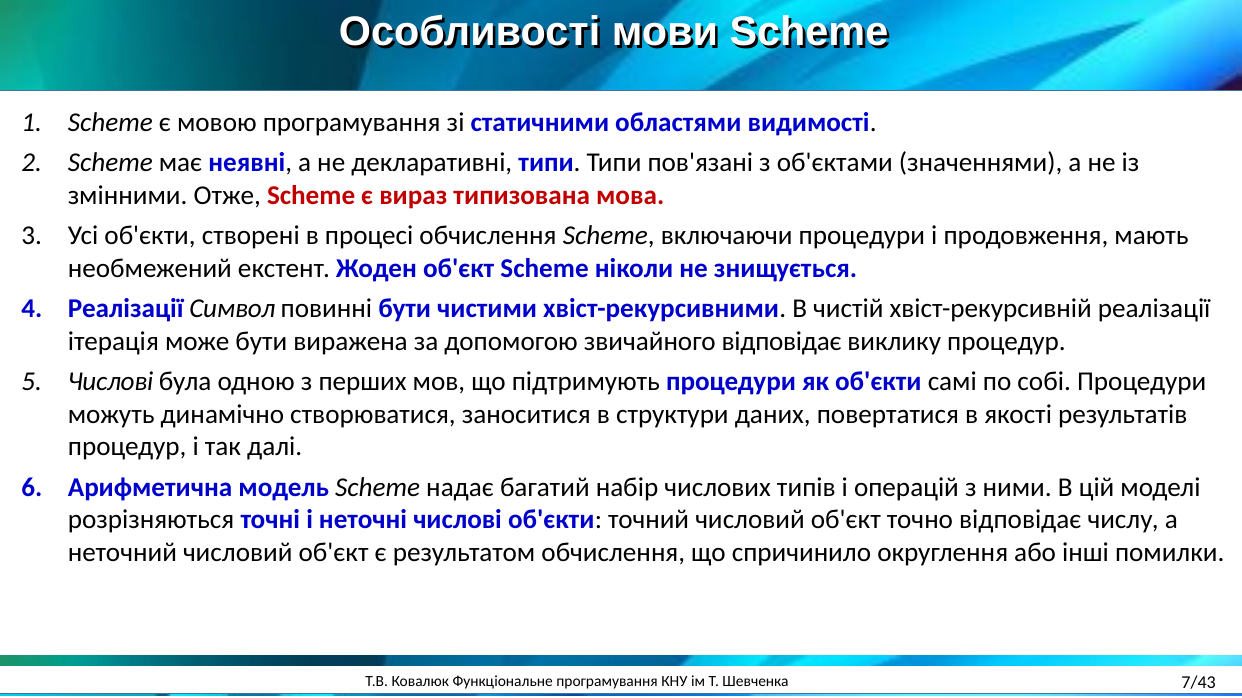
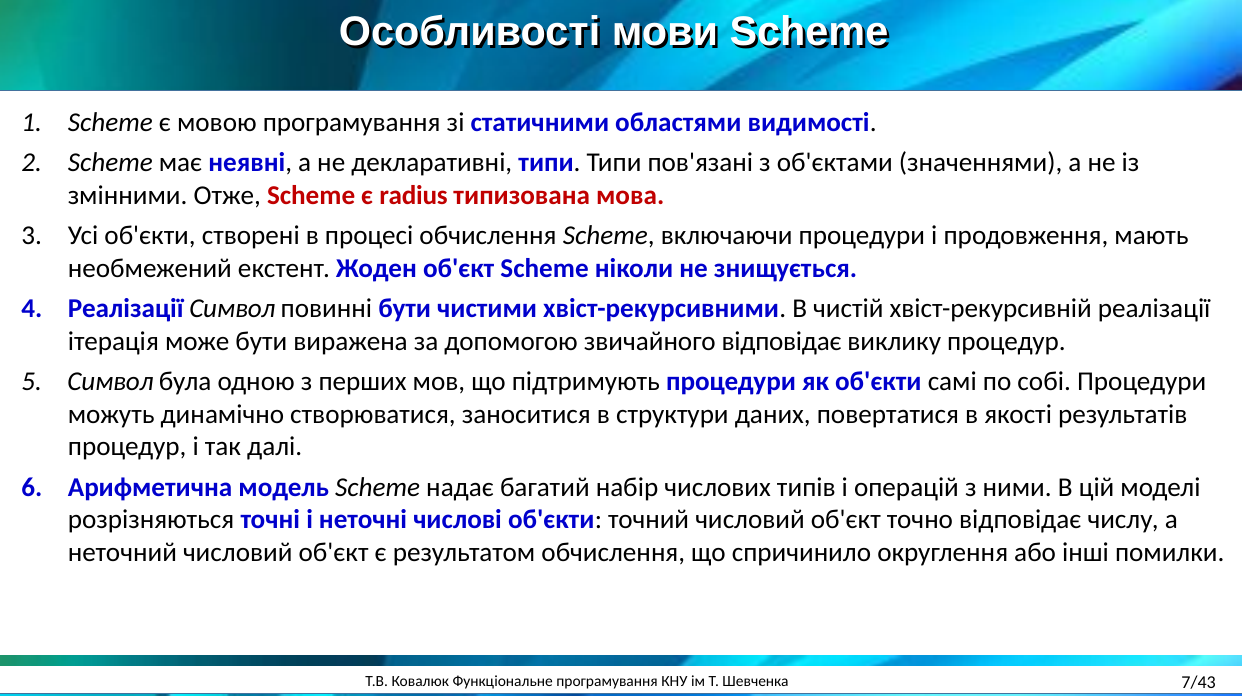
вираз: вираз -> radius
Числові at (110, 382): Числові -> Символ
